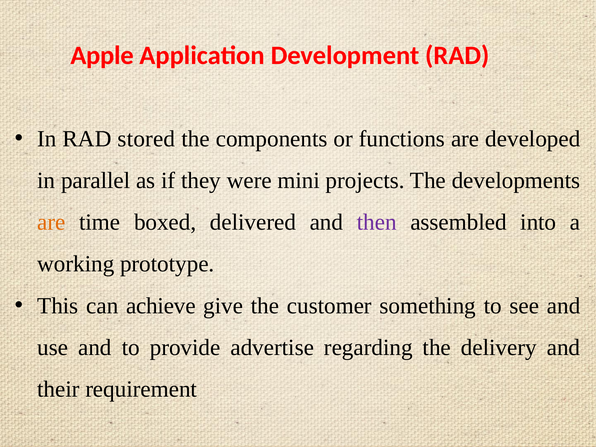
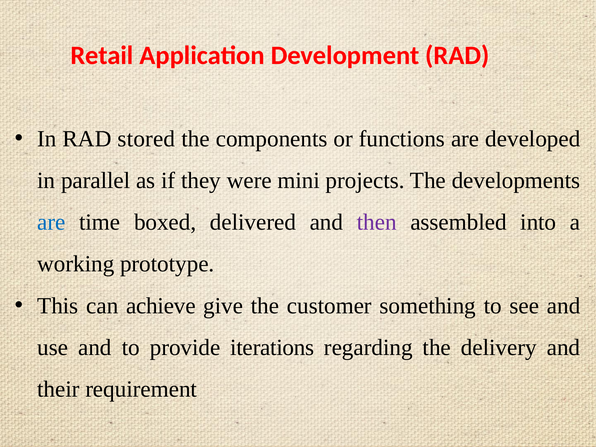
Apple: Apple -> Retail
are at (51, 222) colour: orange -> blue
advertise: advertise -> iterations
